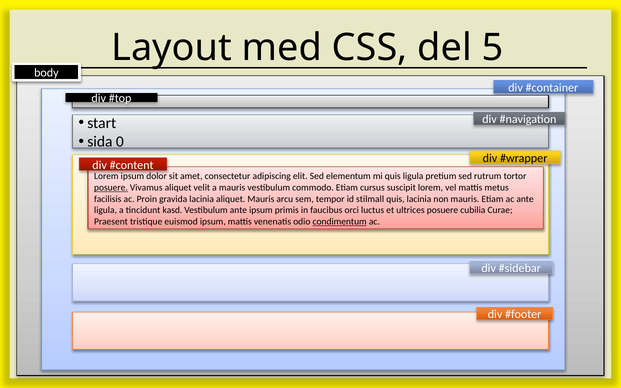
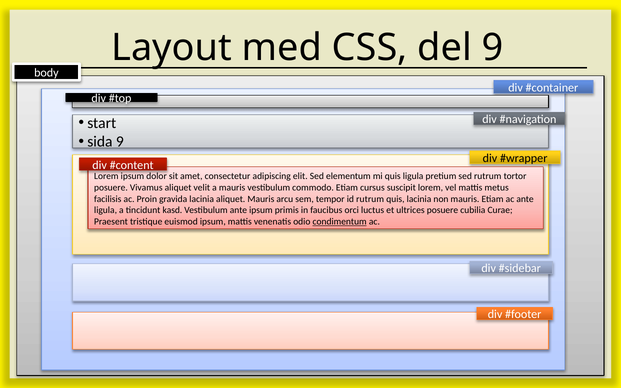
del 5: 5 -> 9
sida 0: 0 -> 9
posuere at (111, 188) underline: present -> none
id stilmall: stilmall -> rutrum
